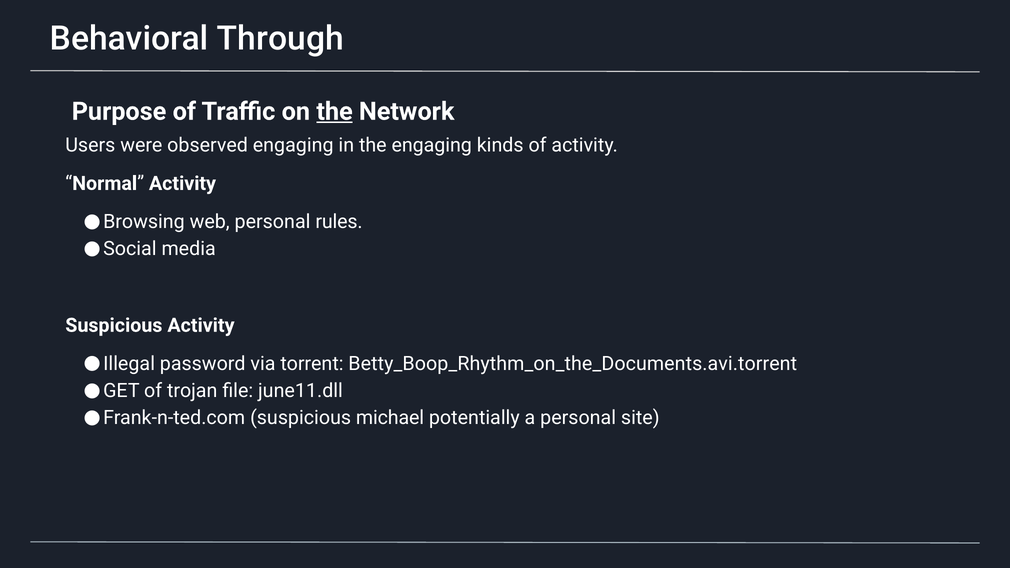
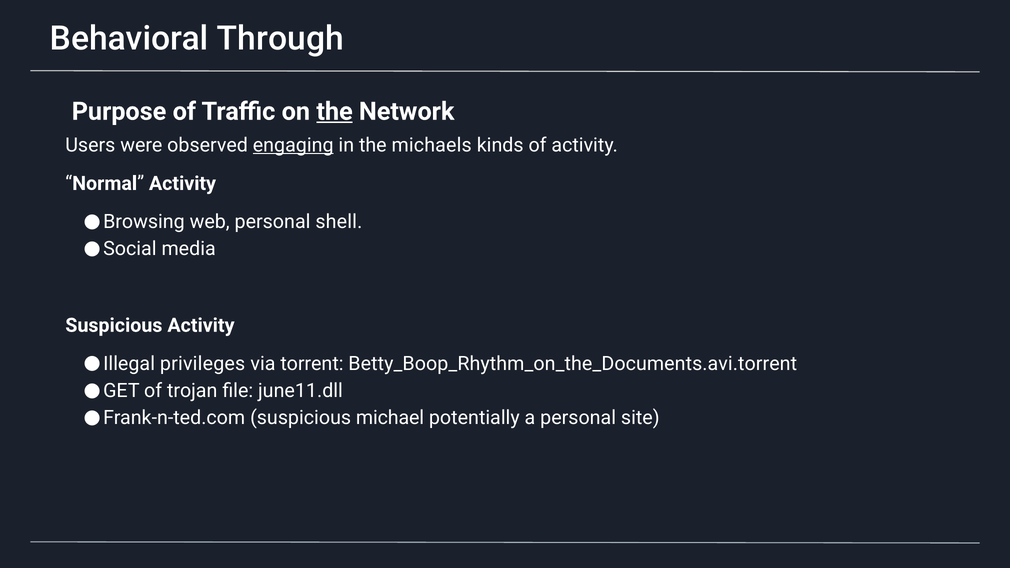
engaging at (293, 145) underline: none -> present
the engaging: engaging -> michaels
rules: rules -> shell
password: password -> privileges
